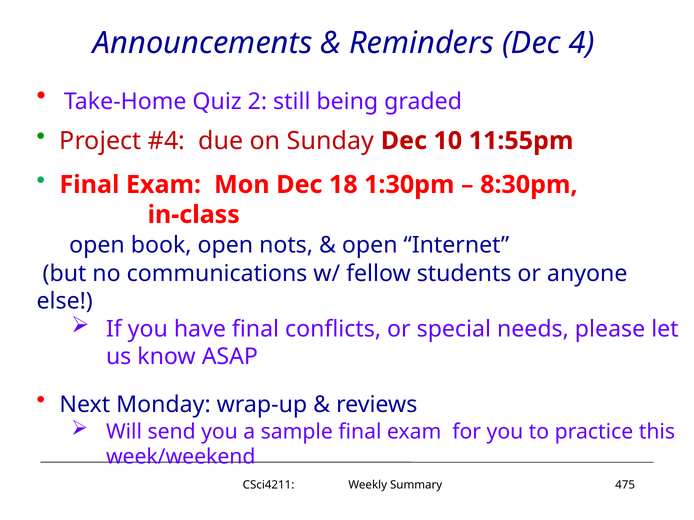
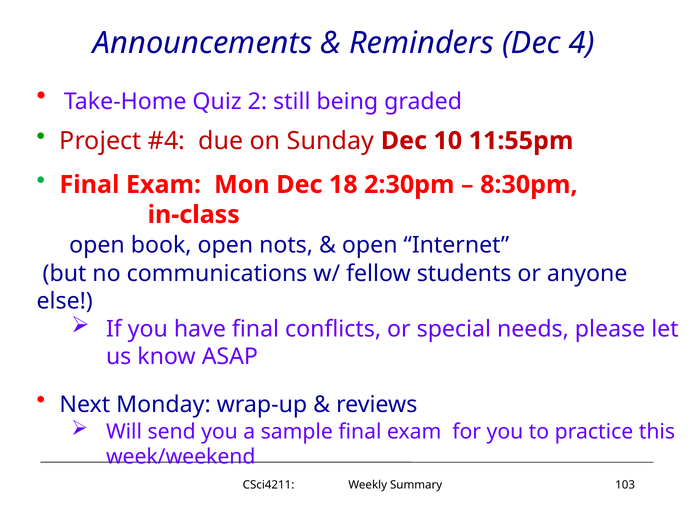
1:30pm: 1:30pm -> 2:30pm
475: 475 -> 103
